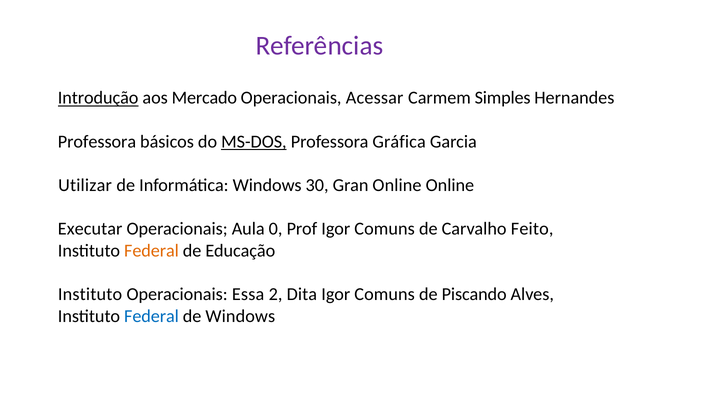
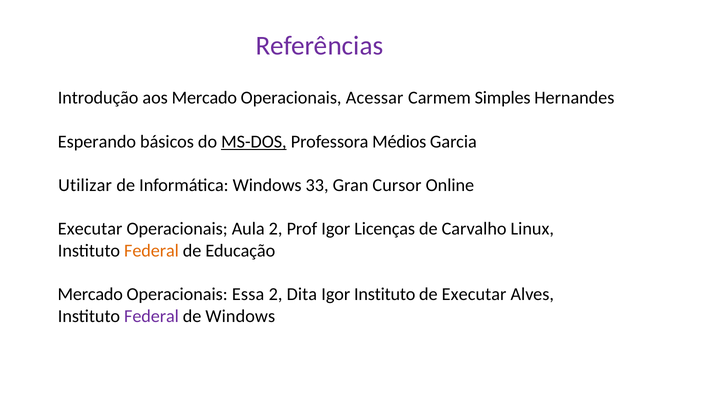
Introdução underline: present -> none
Professora at (97, 142): Professora -> Esperando
Gráfica: Gráfica -> Médios
30: 30 -> 33
Gran Online: Online -> Cursor
Aula 0: 0 -> 2
Prof Igor Comuns: Comuns -> Licenças
Feito: Feito -> Linux
Instituto at (90, 294): Instituto -> Mercado
Comuns at (385, 294): Comuns -> Instituto
de Piscando: Piscando -> Executar
Federal at (151, 316) colour: blue -> purple
